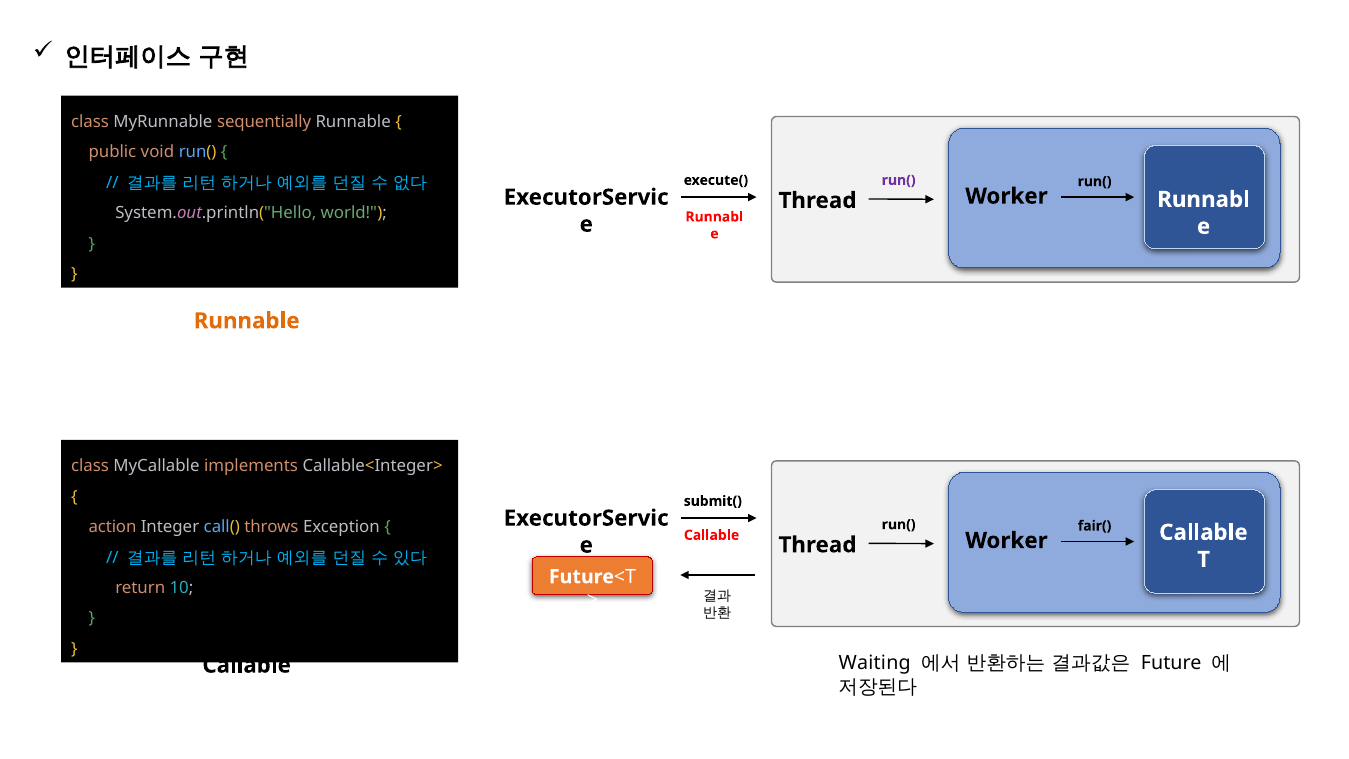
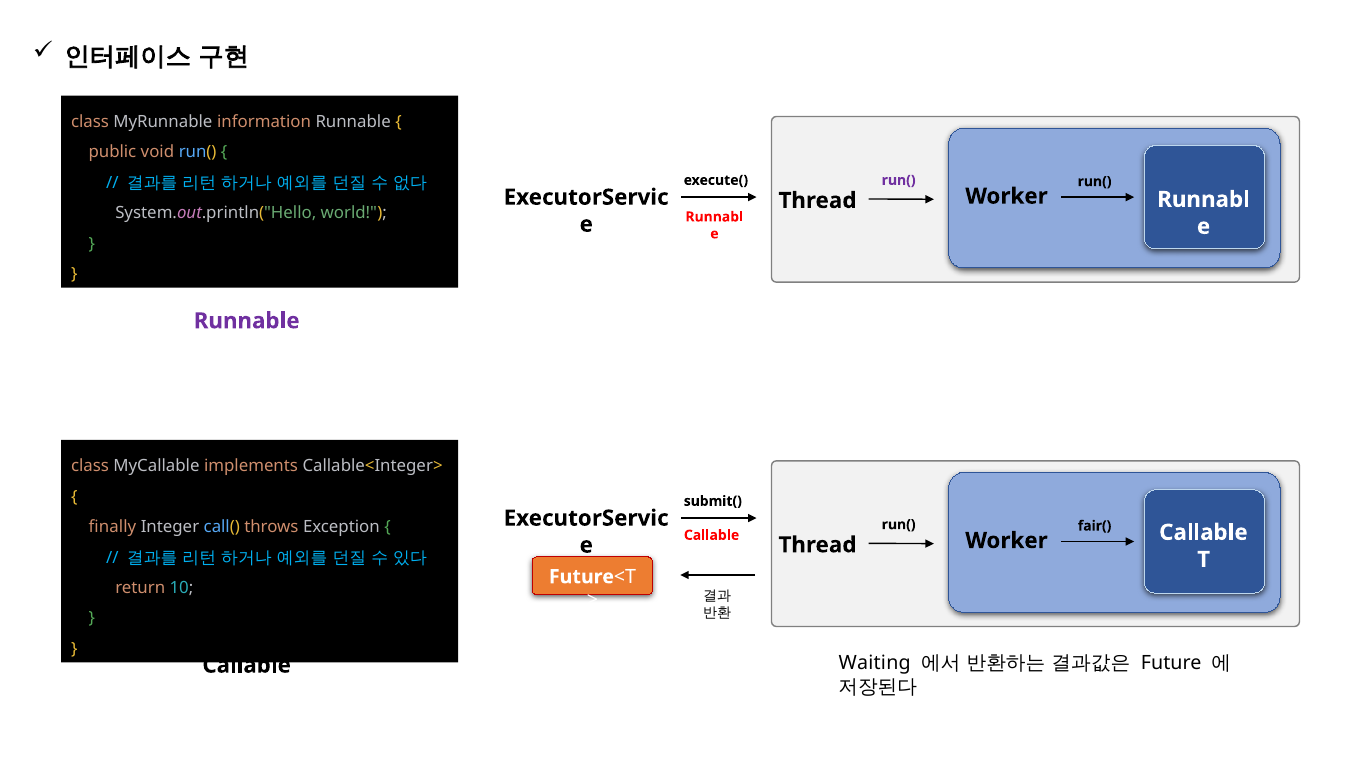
sequentially: sequentially -> information
Runnable at (247, 321) colour: orange -> purple
action: action -> finally
